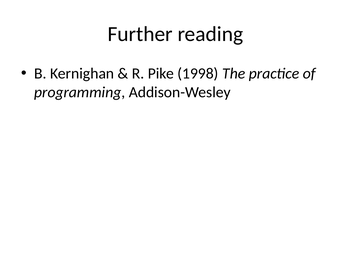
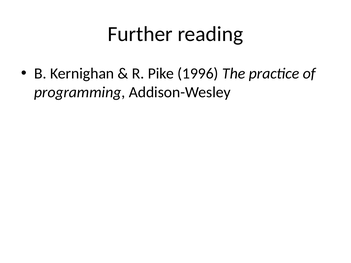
1998: 1998 -> 1996
